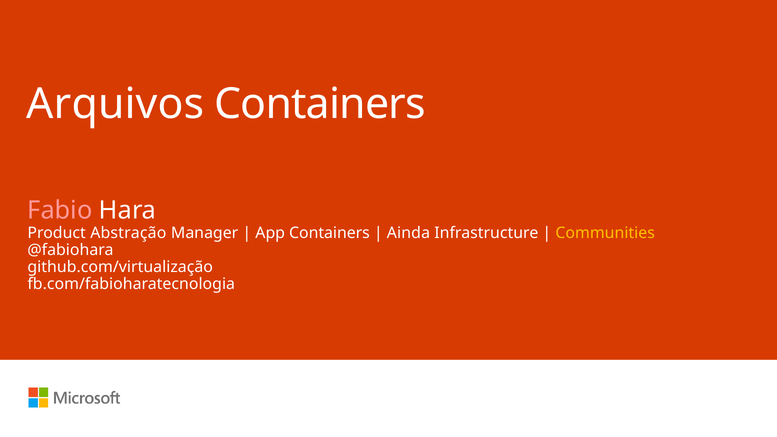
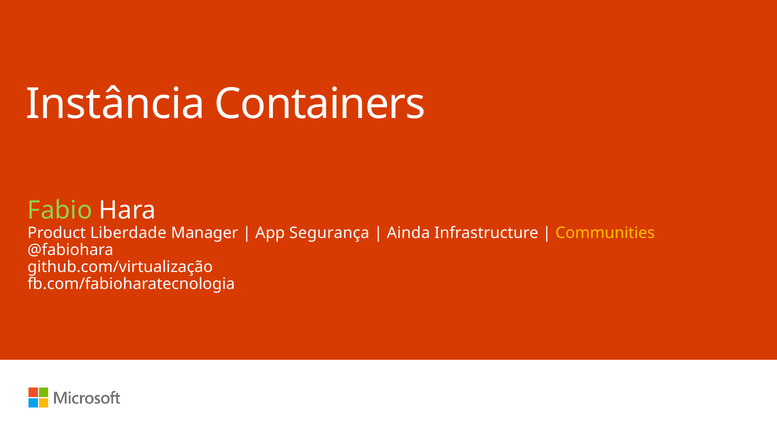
Arquivos: Arquivos -> Instância
Fabio colour: pink -> light green
Abstração: Abstração -> Liberdade
App Containers: Containers -> Segurança
